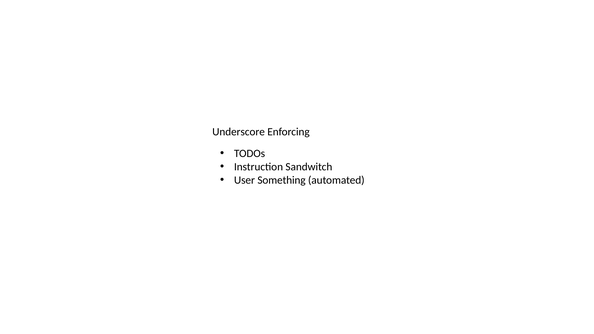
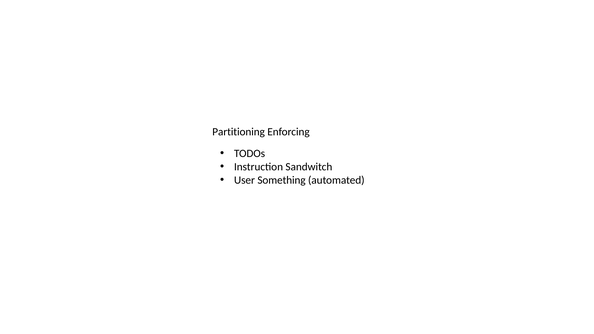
Underscore: Underscore -> Partitioning
